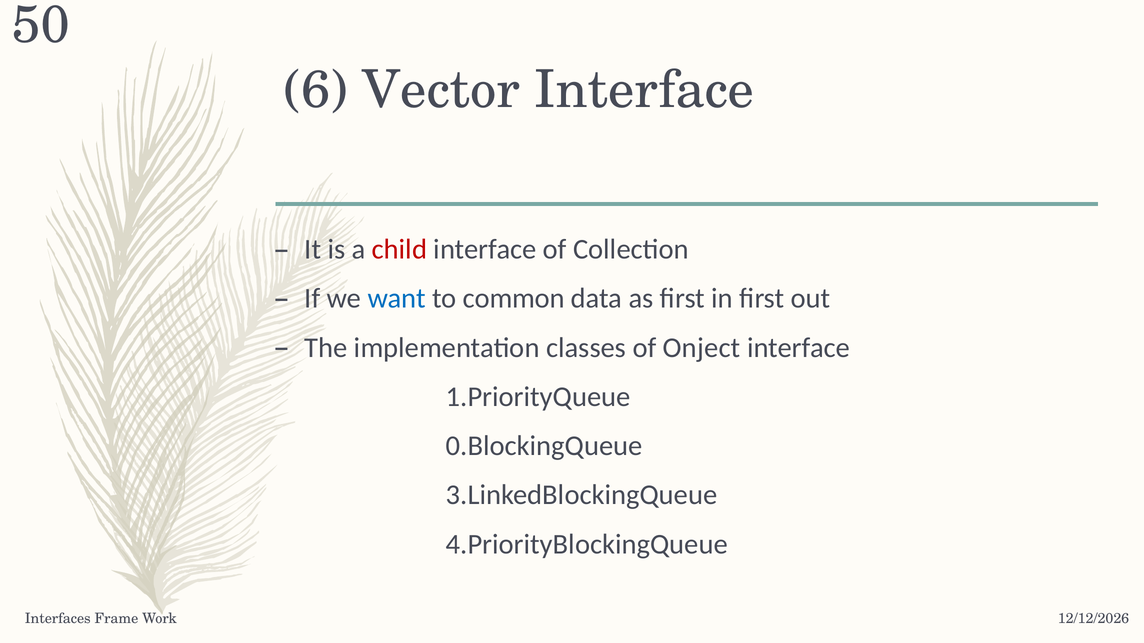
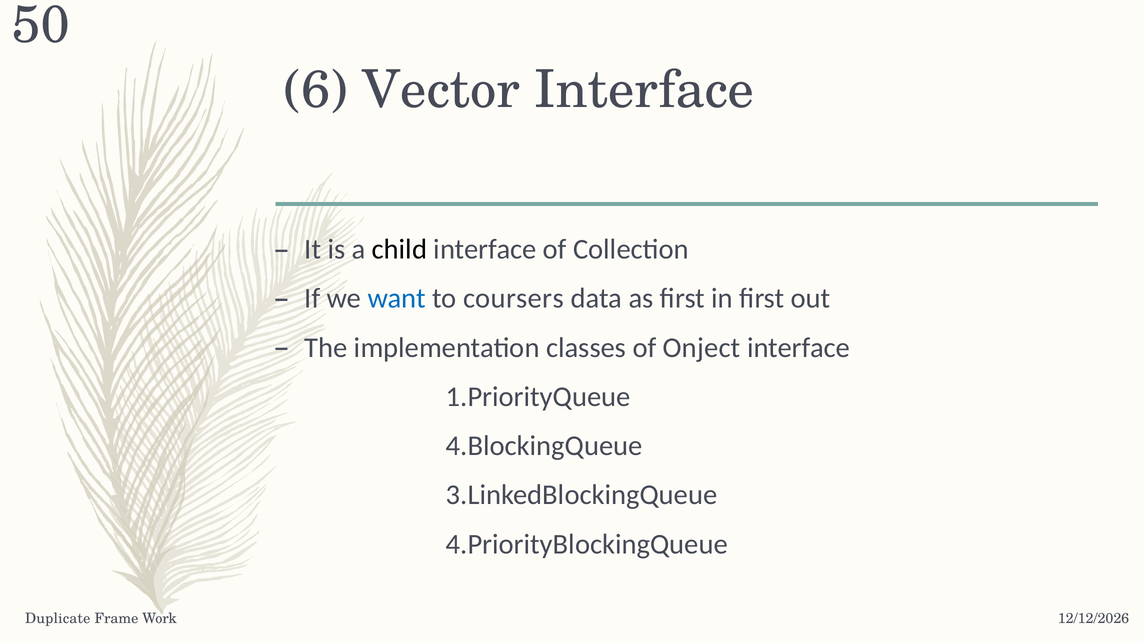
child colour: red -> black
common: common -> coursers
0.BlockingQueue: 0.BlockingQueue -> 4.BlockingQueue
Interfaces: Interfaces -> Duplicate
